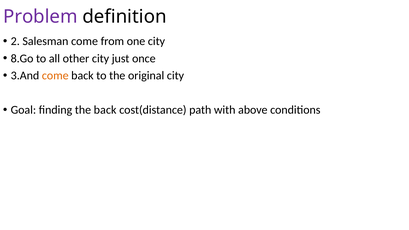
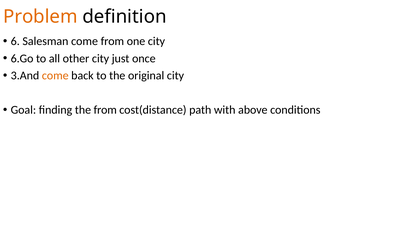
Problem colour: purple -> orange
2: 2 -> 6
8.Go: 8.Go -> 6.Go
the back: back -> from
